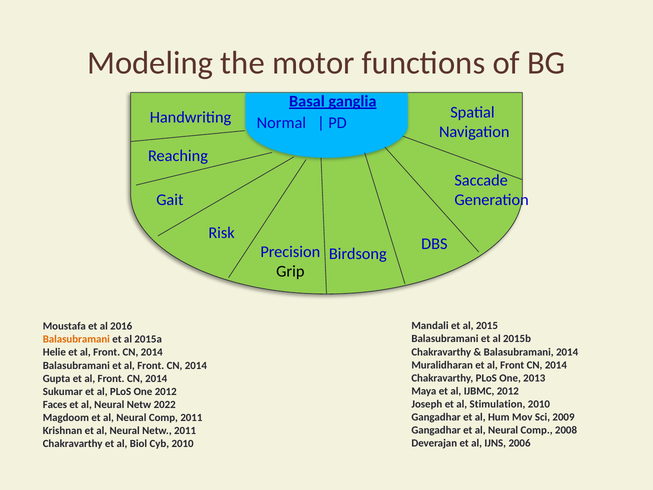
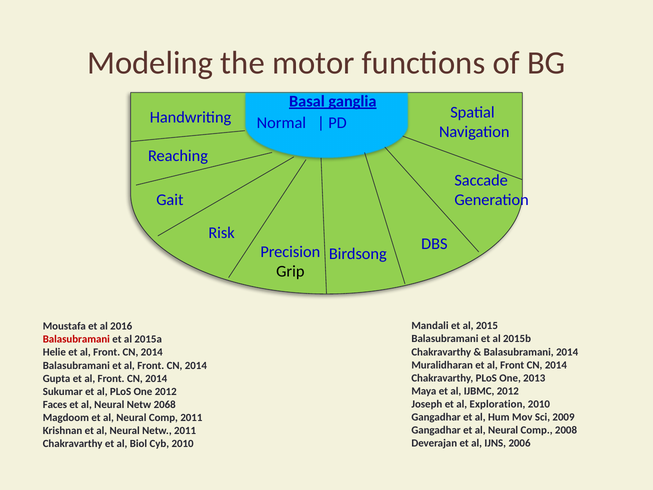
Balasubramani at (76, 339) colour: orange -> red
Stimulation: Stimulation -> Exploration
2022: 2022 -> 2068
